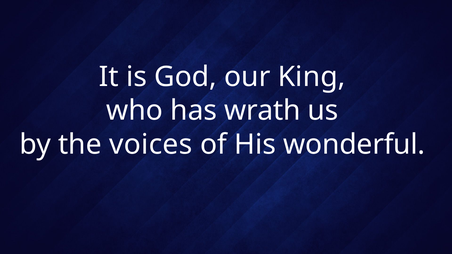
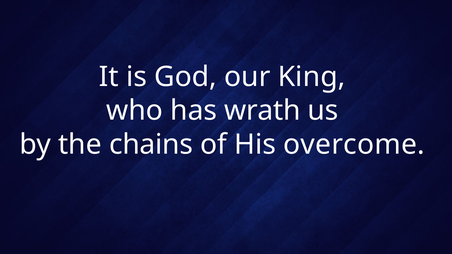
voices: voices -> chains
wonderful: wonderful -> overcome
